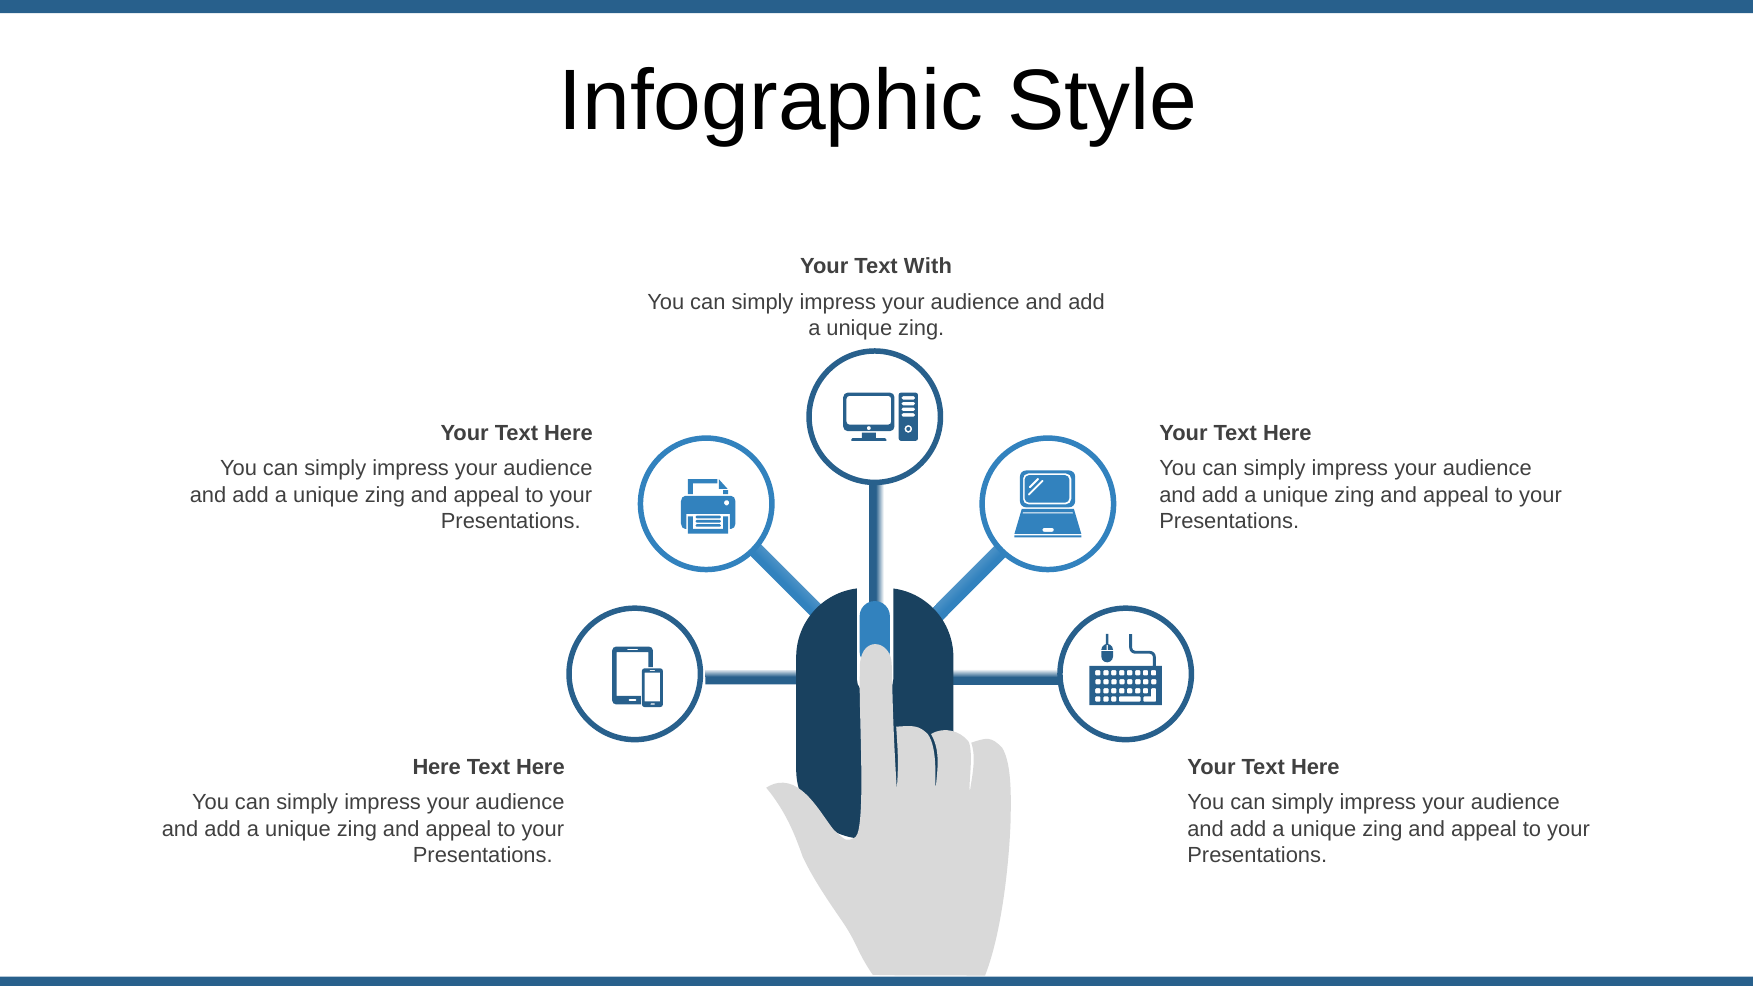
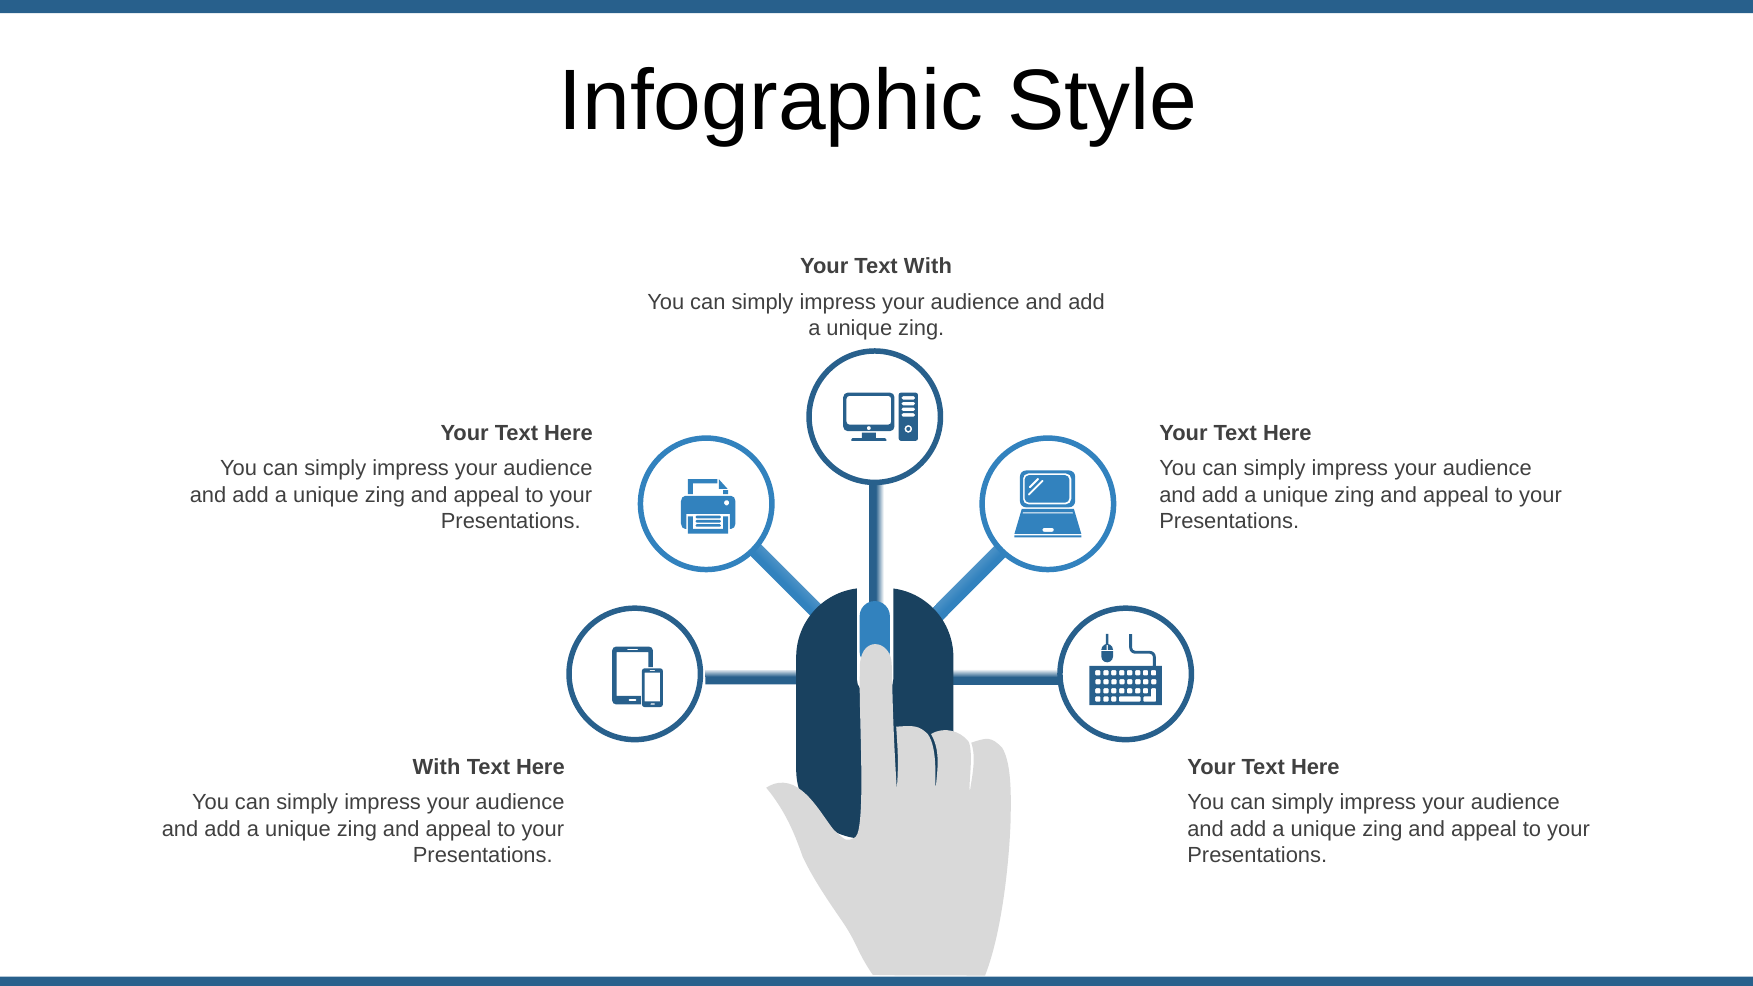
Here at (437, 767): Here -> With
